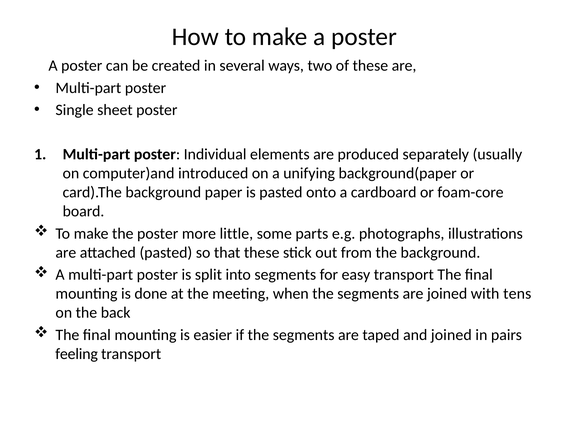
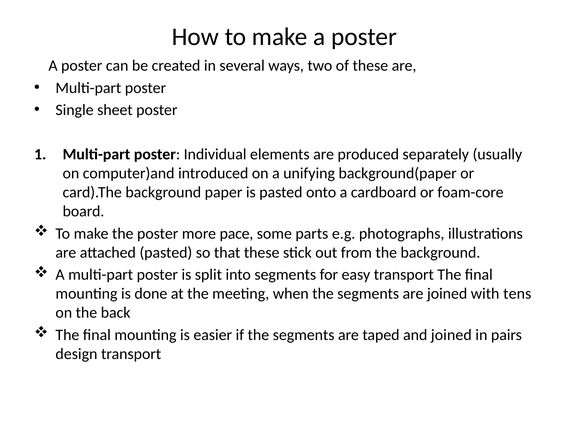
little: little -> pace
feeling: feeling -> design
